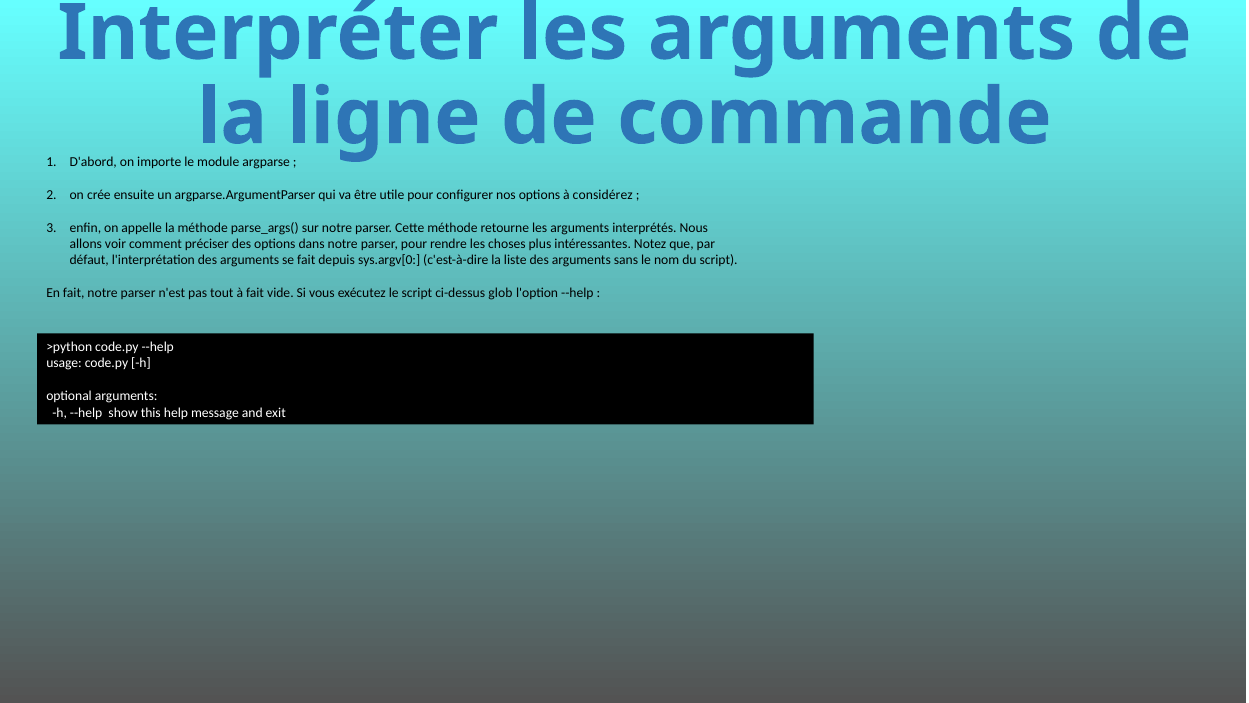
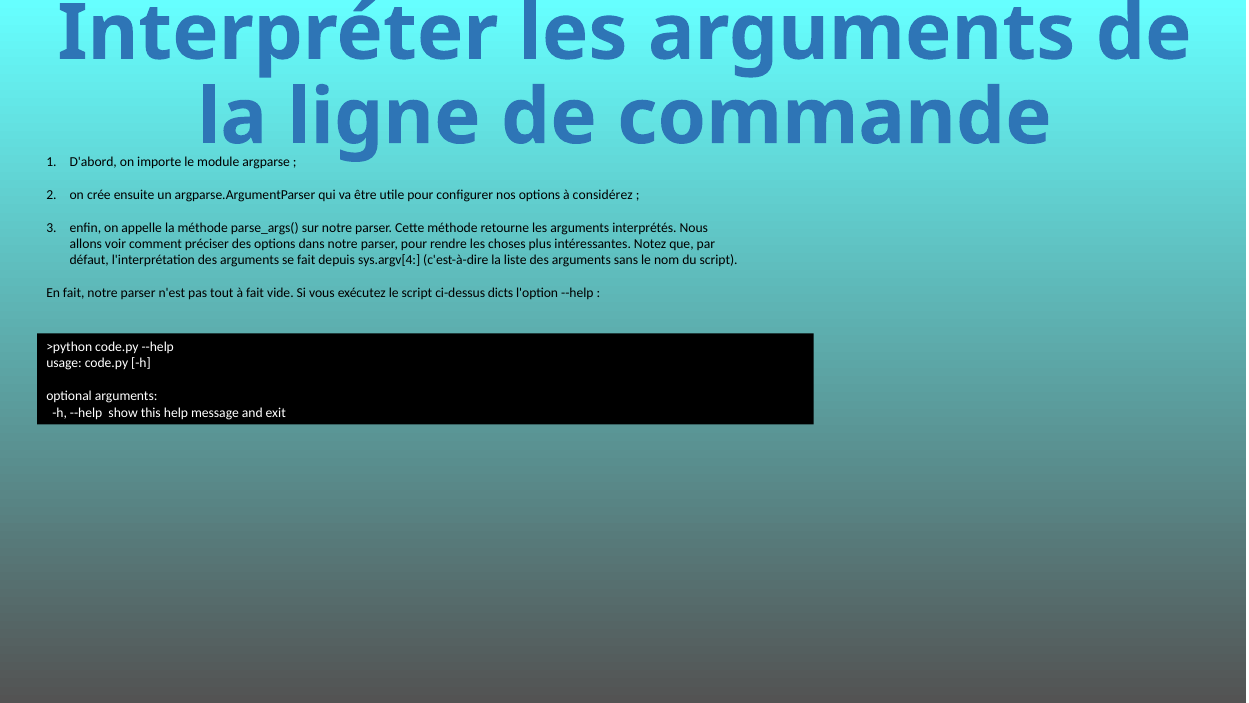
sys.argv[0: sys.argv[0 -> sys.argv[4
glob: glob -> dicts
